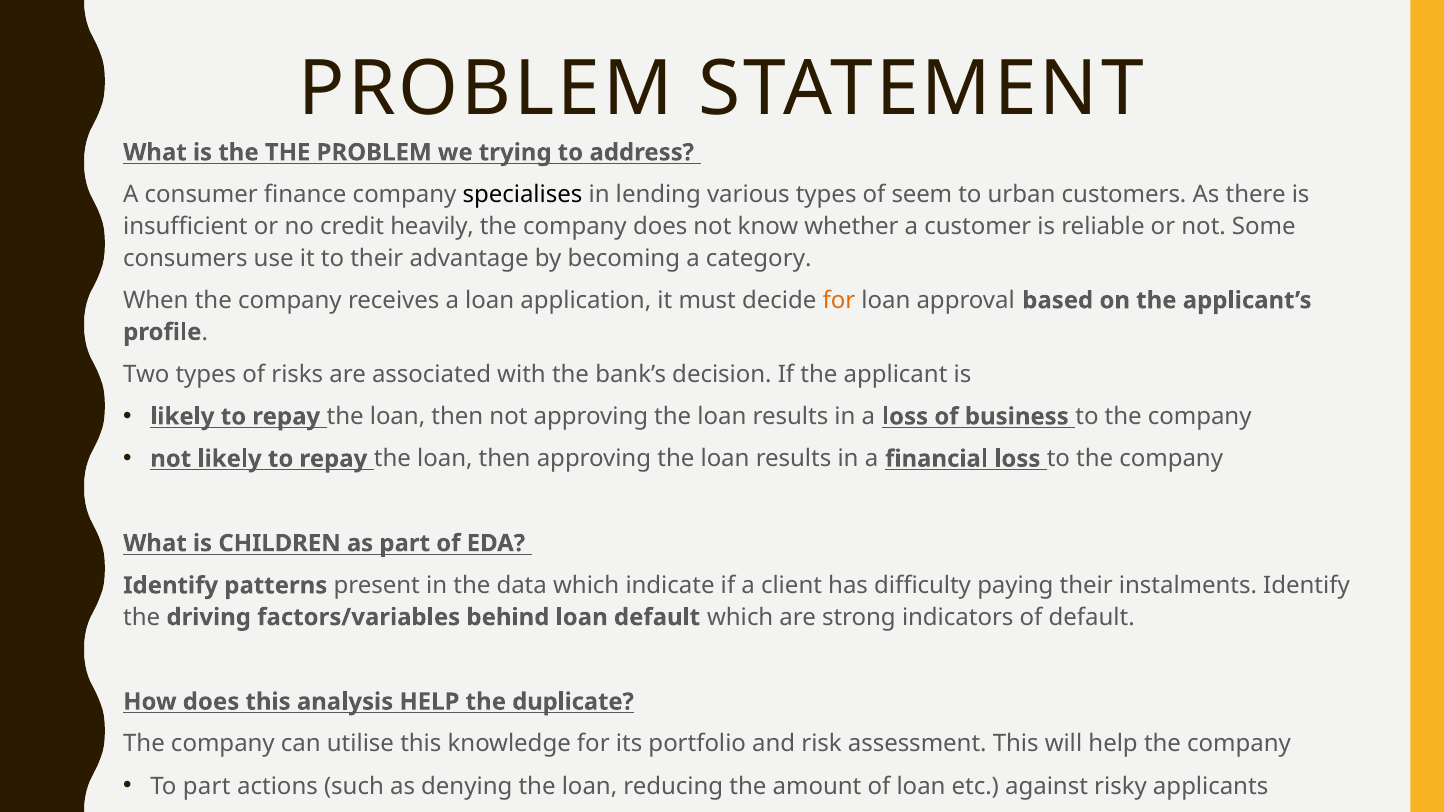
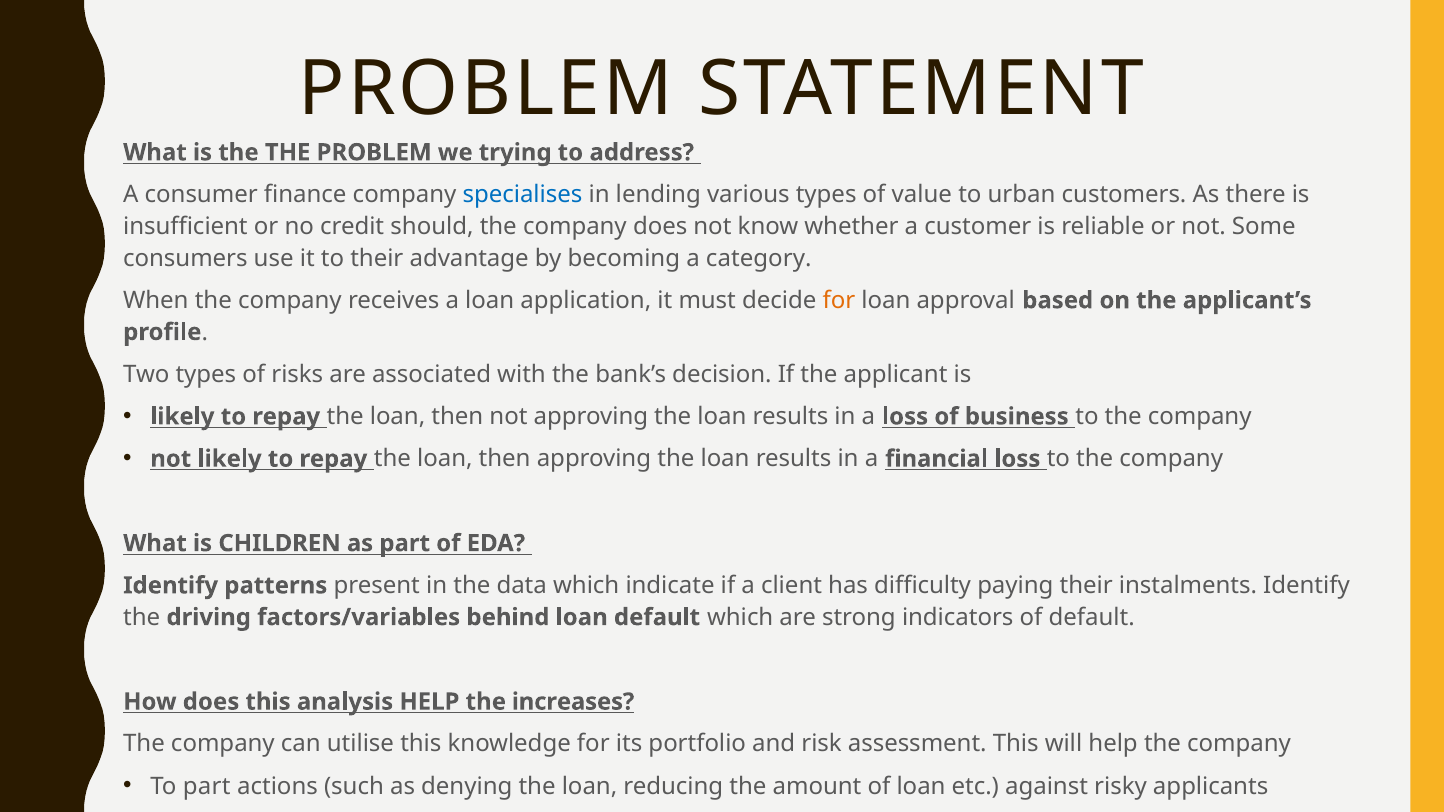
specialises colour: black -> blue
seem: seem -> value
heavily: heavily -> should
duplicate: duplicate -> increases
